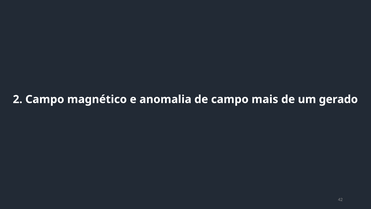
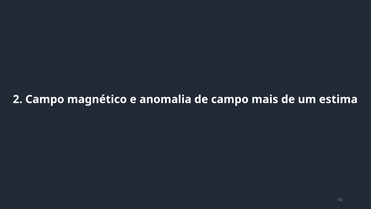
gerado: gerado -> estima
